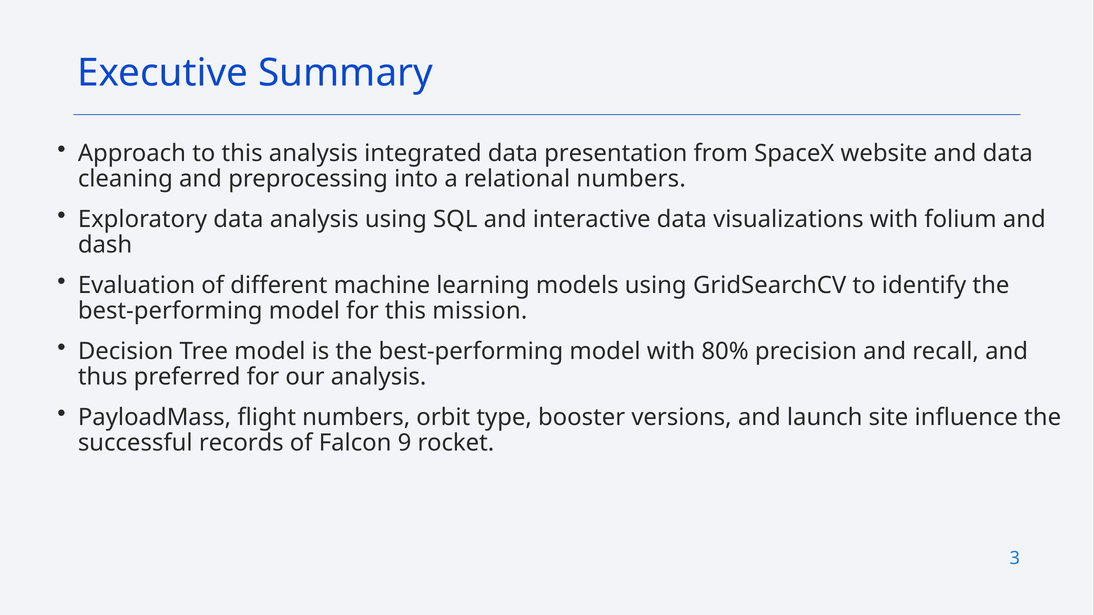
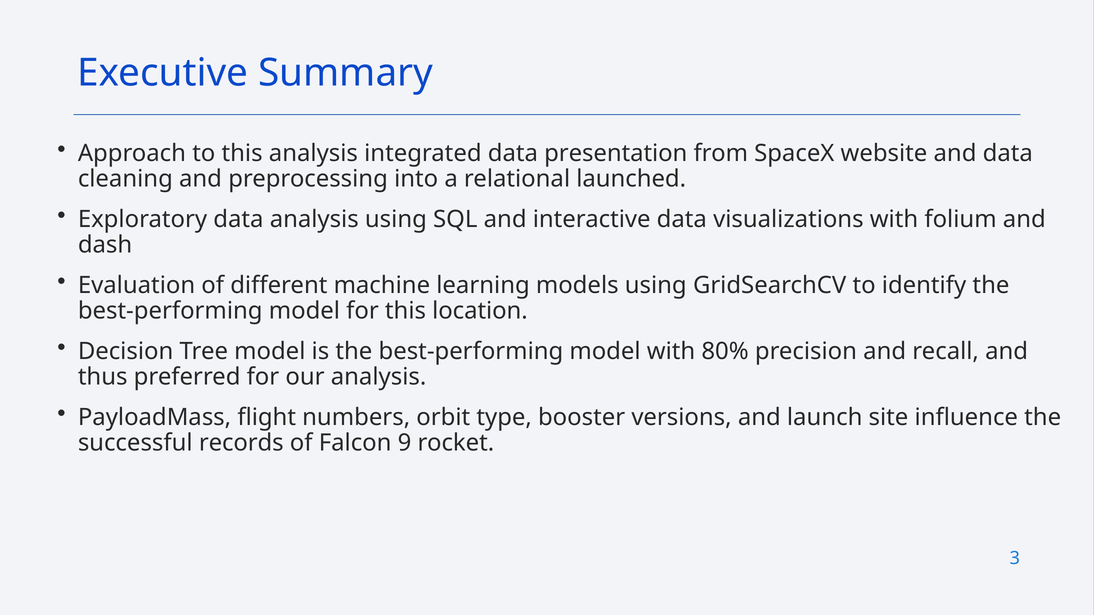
relational numbers: numbers -> launched
mission: mission -> location
